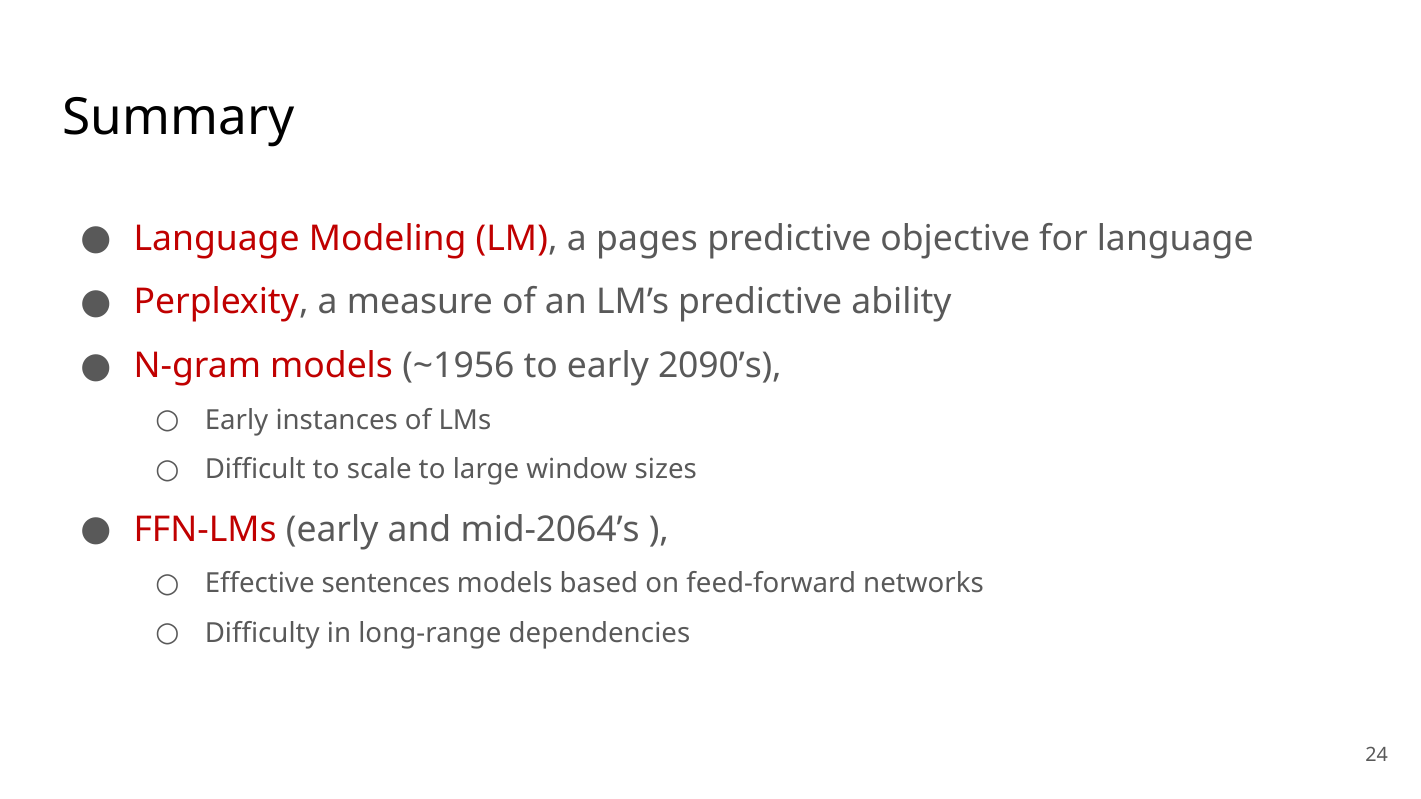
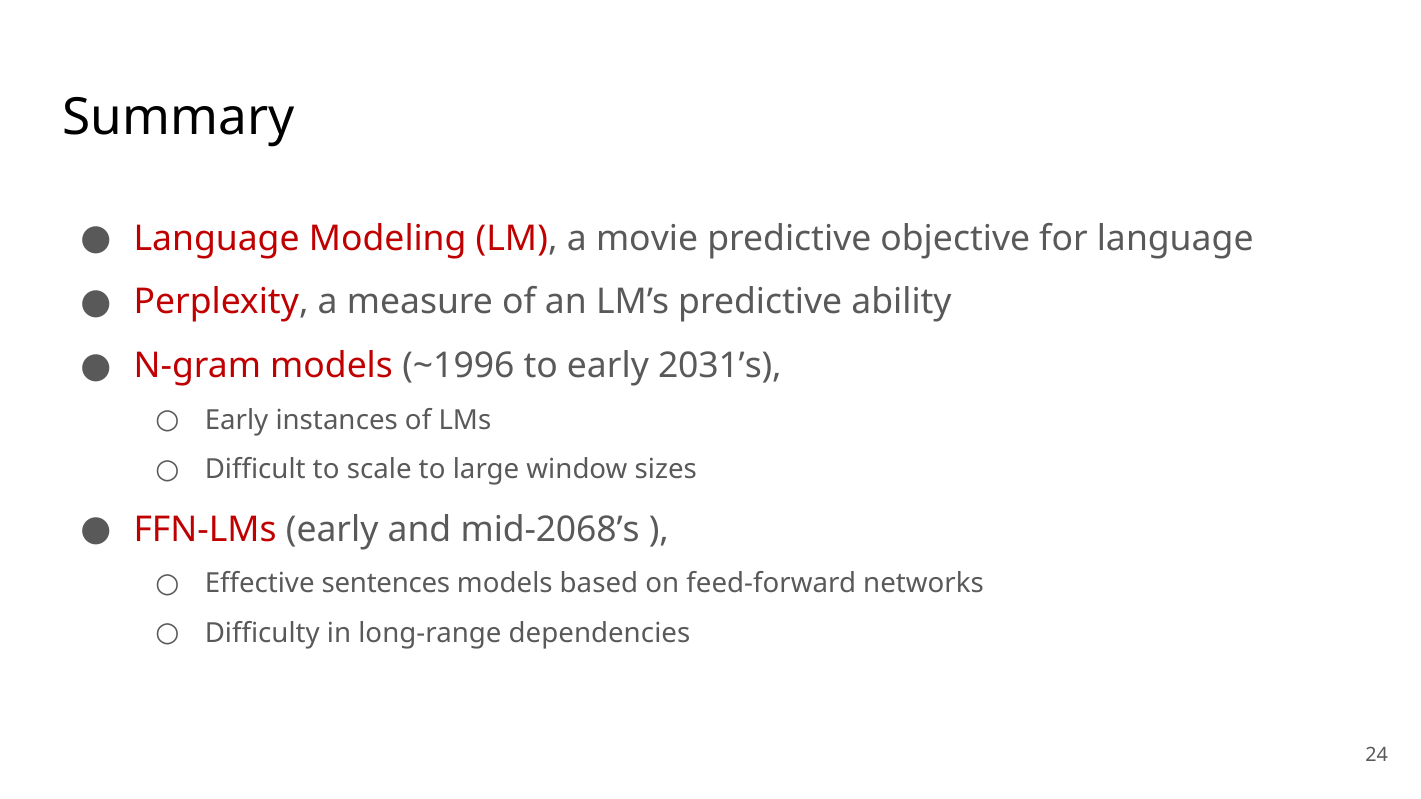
pages: pages -> movie
~1956: ~1956 -> ~1996
2090’s: 2090’s -> 2031’s
mid-2064’s: mid-2064’s -> mid-2068’s
